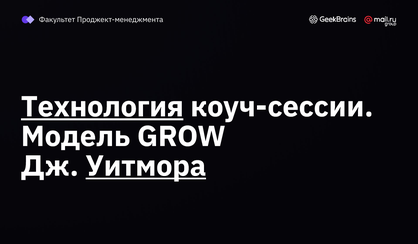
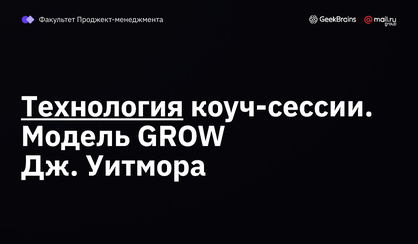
Уитмора underline: present -> none
